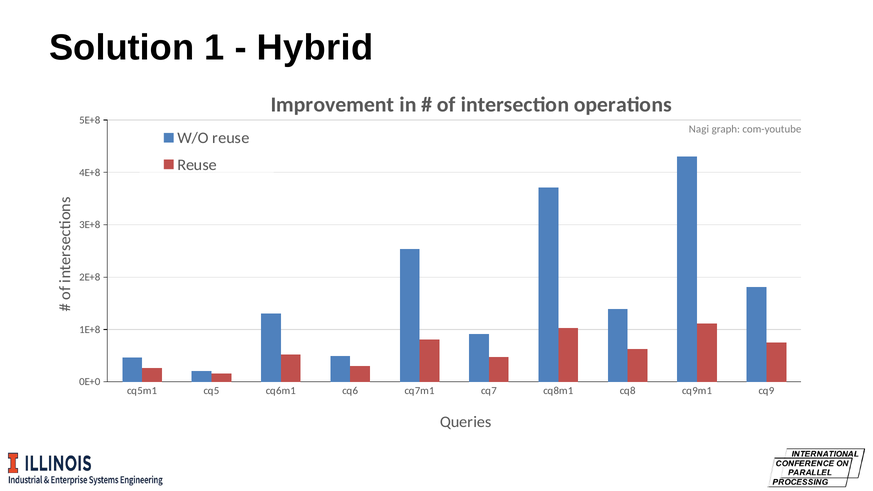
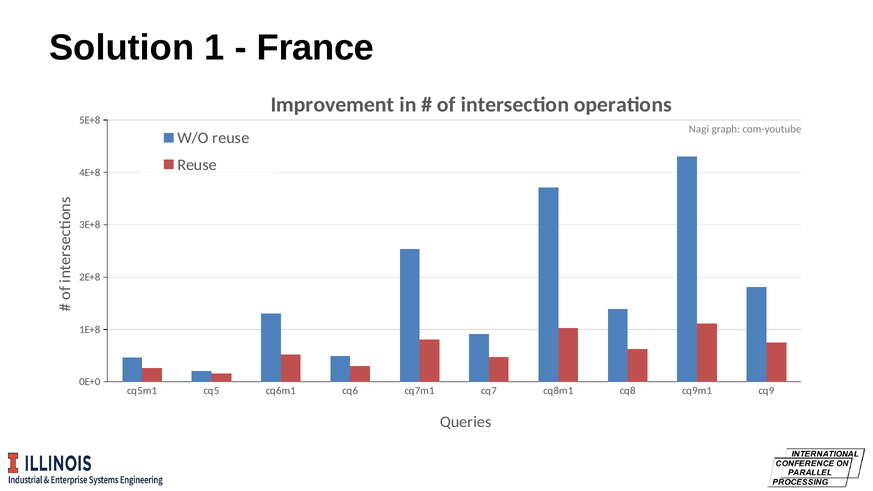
Hybrid: Hybrid -> France
